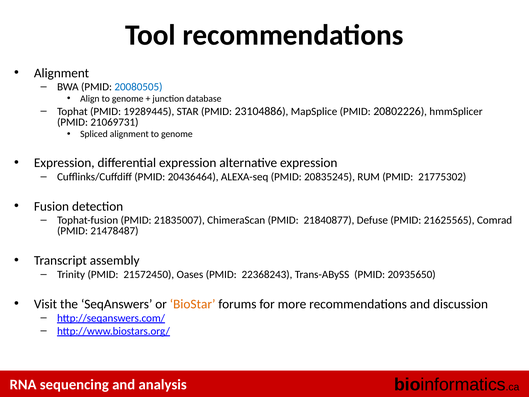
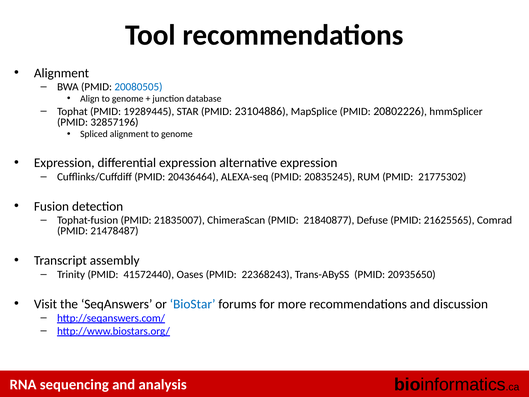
21069731: 21069731 -> 32857196
21572450: 21572450 -> 41572440
BioStar colour: orange -> blue
